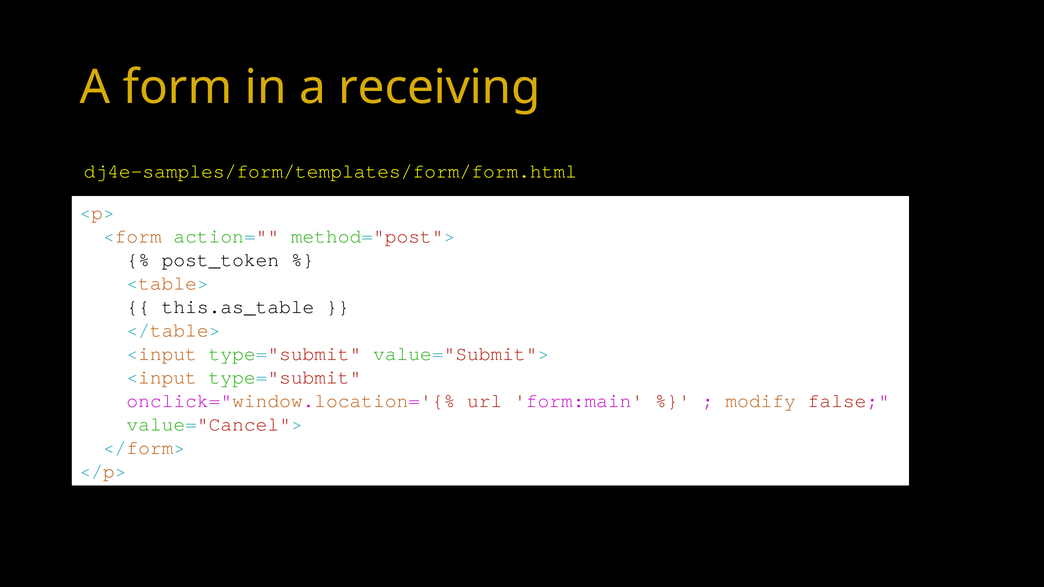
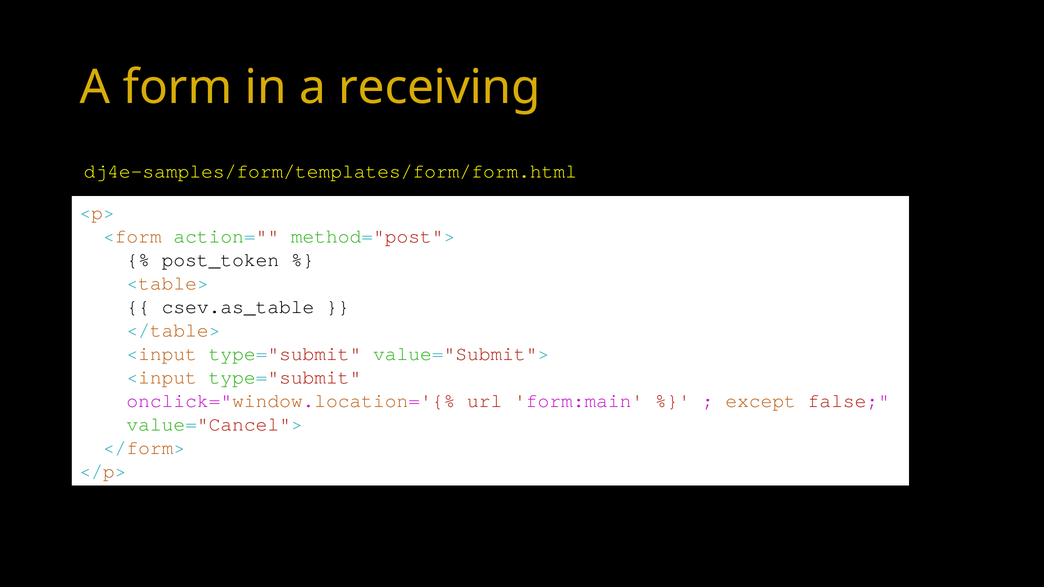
this.as_table: this.as_table -> csev.as_table
modify: modify -> except
